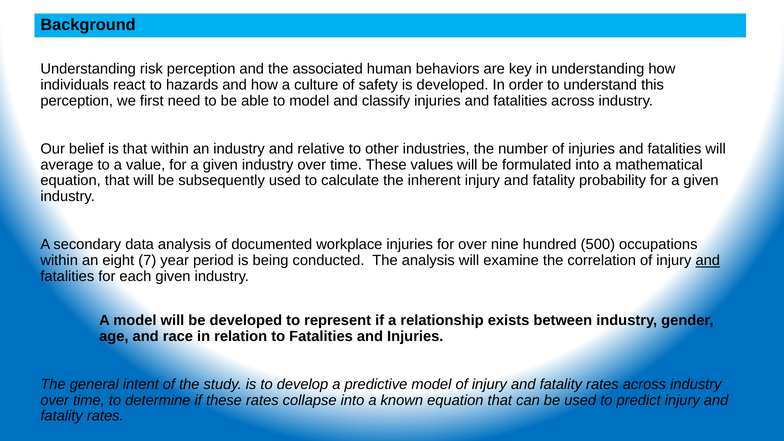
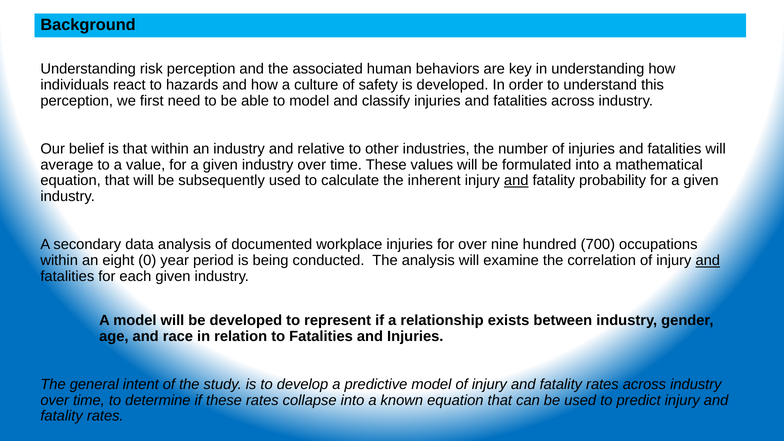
and at (516, 181) underline: none -> present
500: 500 -> 700
7: 7 -> 0
